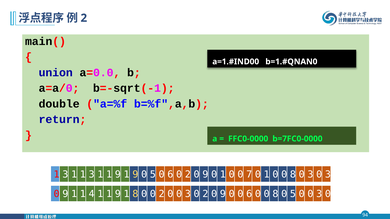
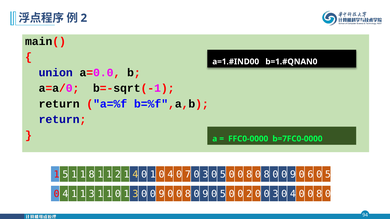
double at (59, 104): double -> return
3 at (65, 175): 3 -> 5
1 1 3: 3 -> 8
9 at (118, 175): 9 -> 2
9 at (135, 175): 9 -> 4
5 at (153, 175): 5 -> 1
6 at (170, 175): 6 -> 4
2 at (188, 175): 2 -> 7
9 at (205, 175): 9 -> 3
1 at (223, 175): 1 -> 5
7 at (249, 175): 7 -> 8
1 at (267, 175): 1 -> 8
8 at (293, 175): 8 -> 9
3 at (310, 175): 3 -> 6
3 at (328, 175): 3 -> 5
9 at (65, 194): 9 -> 4
1 1 4: 4 -> 3
9 at (118, 194): 9 -> 0
8 at (135, 194): 8 -> 3
2 at (162, 194): 2 -> 9
3 at (188, 194): 3 -> 8
2 at (205, 194): 2 -> 9
9 at (223, 194): 9 -> 5
0 0 6: 6 -> 2
8 at (275, 194): 8 -> 3
5 at (293, 194): 5 -> 4
3 at (319, 194): 3 -> 8
